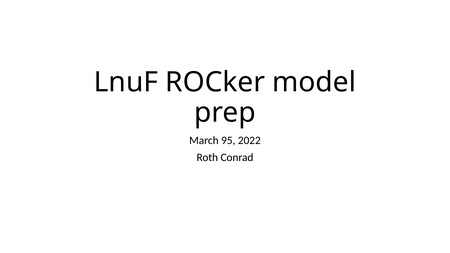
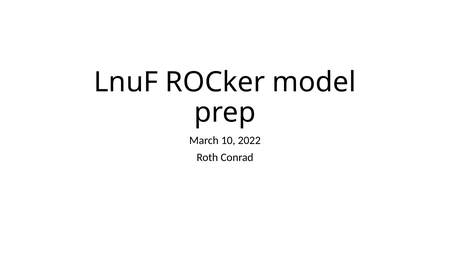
95: 95 -> 10
